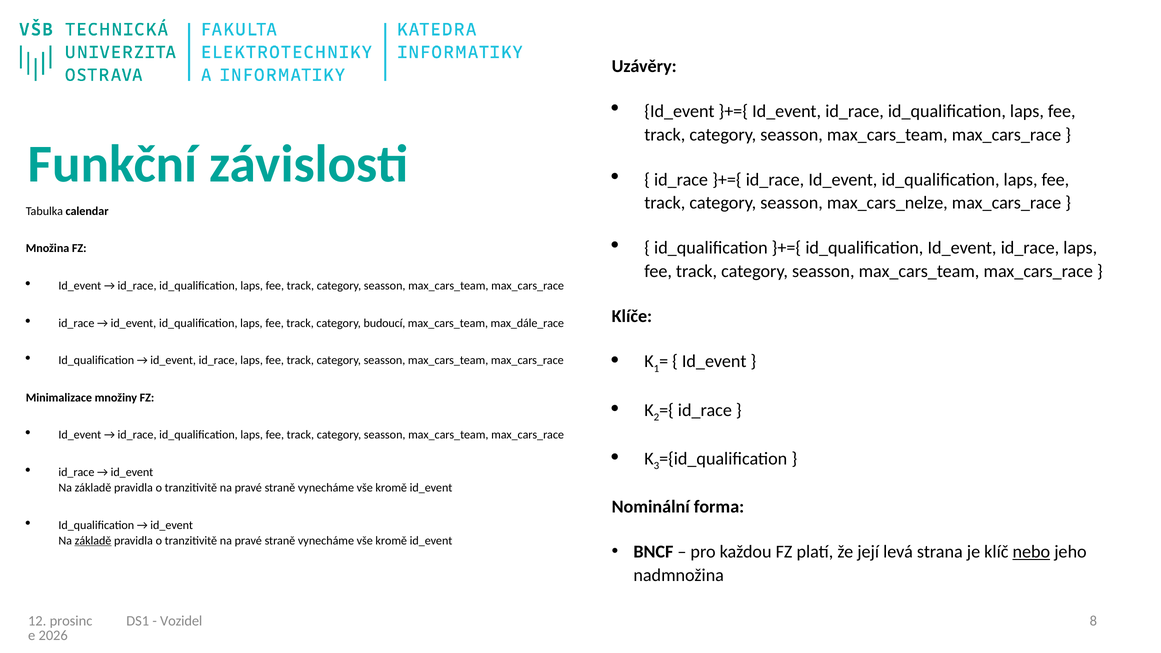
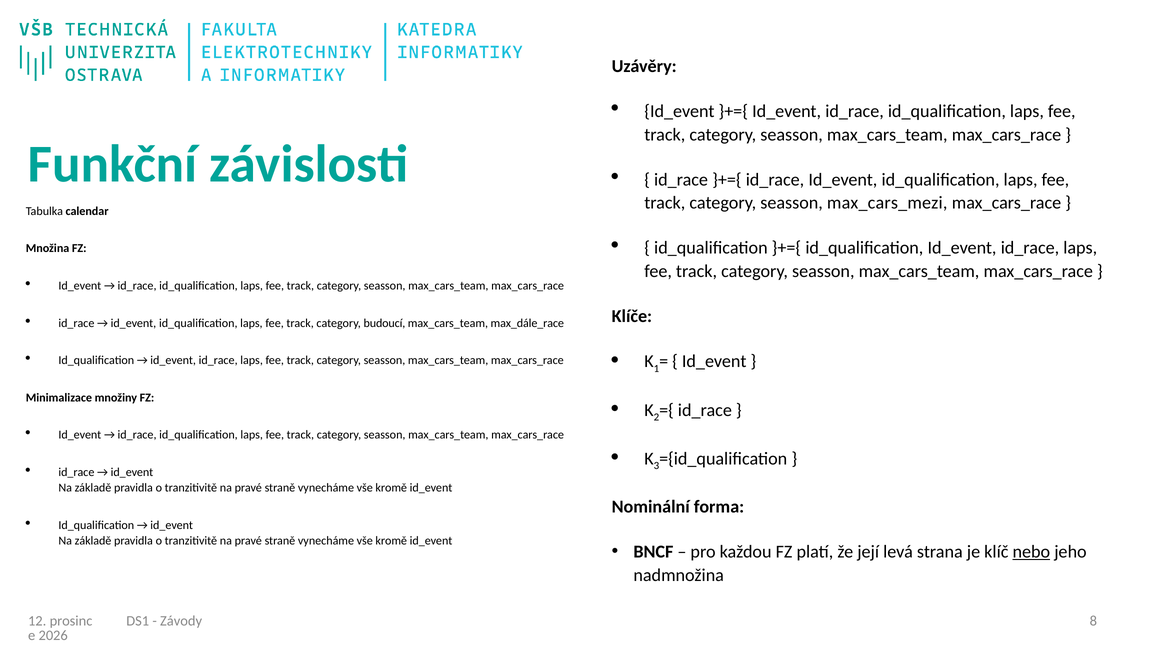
max_cars_nelze: max_cars_nelze -> max_cars_mezi
základě at (93, 541) underline: present -> none
Vozidel: Vozidel -> Závody
